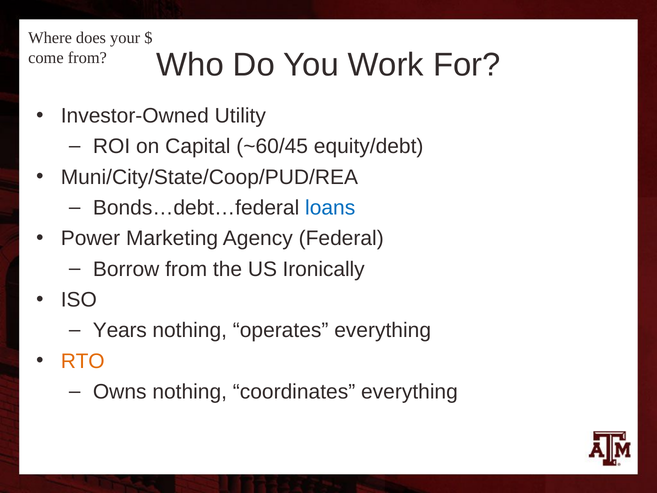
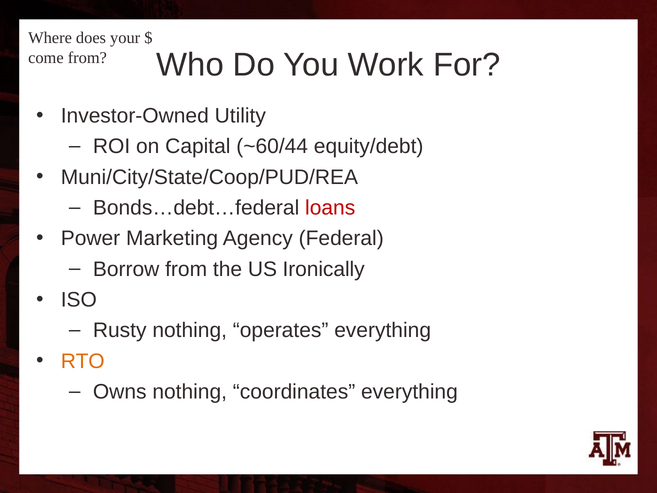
~60/45: ~60/45 -> ~60/44
loans colour: blue -> red
Years: Years -> Rusty
